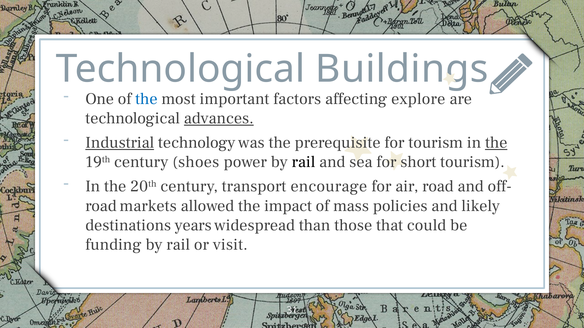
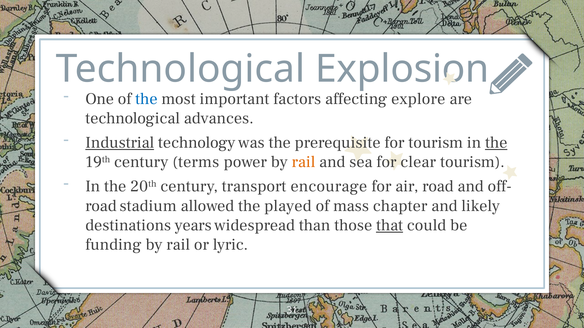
Buildings: Buildings -> Explosion
advances underline: present -> none
shoes: shoes -> terms
rail at (303, 162) colour: black -> orange
short: short -> clear
markets: markets -> stadium
impact: impact -> played
policies: policies -> chapter
that underline: none -> present
visit: visit -> lyric
